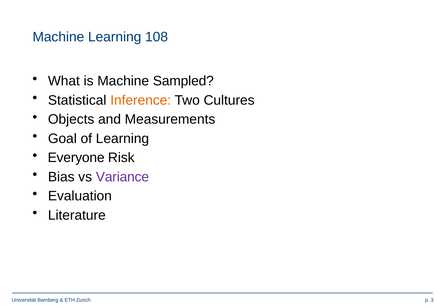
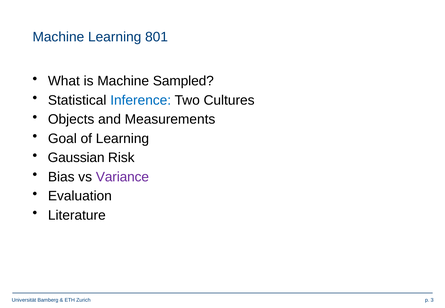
108: 108 -> 801
Inference colour: orange -> blue
Everyone: Everyone -> Gaussian
